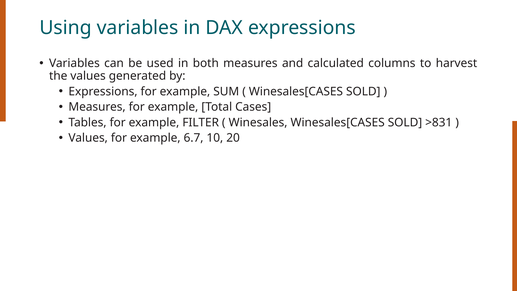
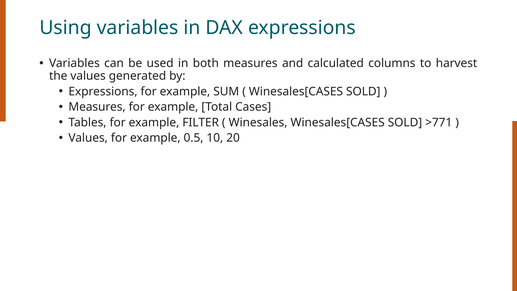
>831: >831 -> >771
6.7: 6.7 -> 0.5
